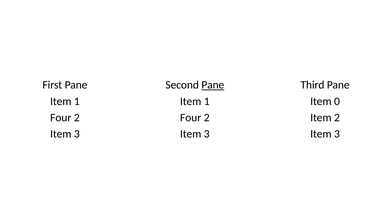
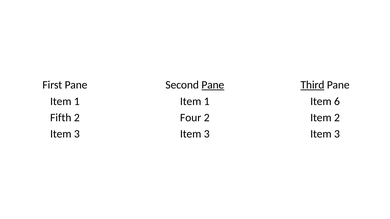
Third underline: none -> present
0: 0 -> 6
Four at (61, 118): Four -> Fifth
